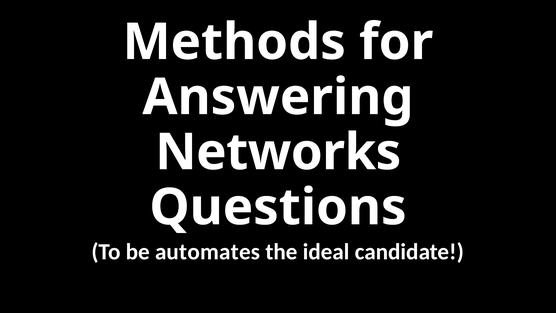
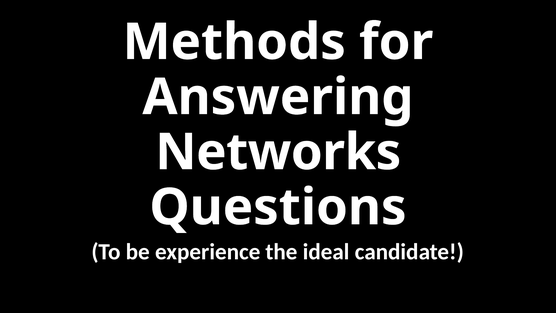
automates: automates -> experience
